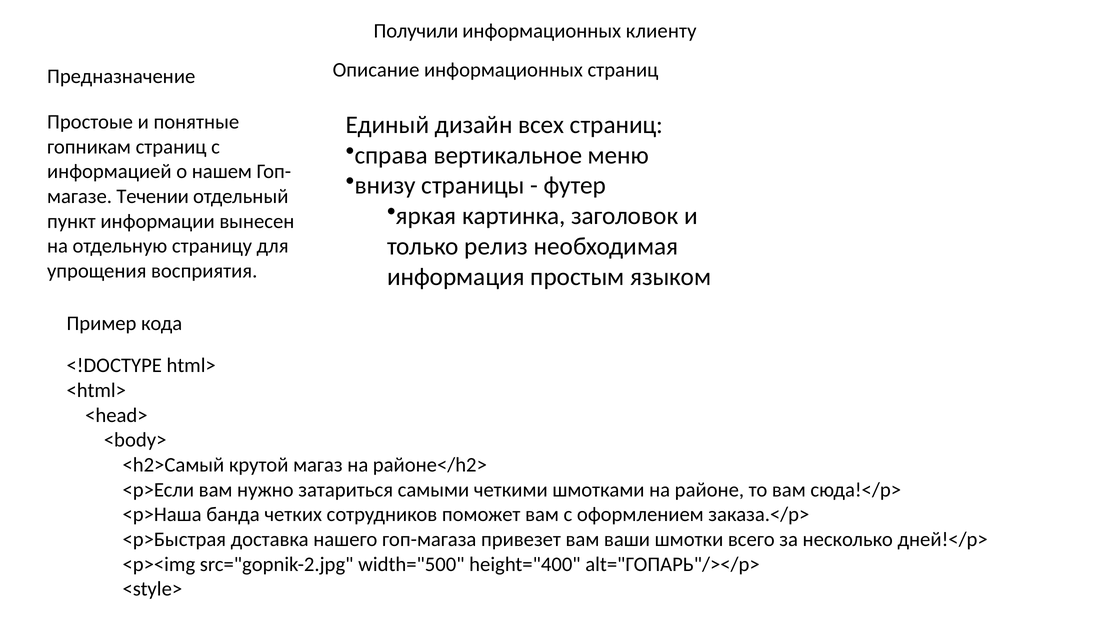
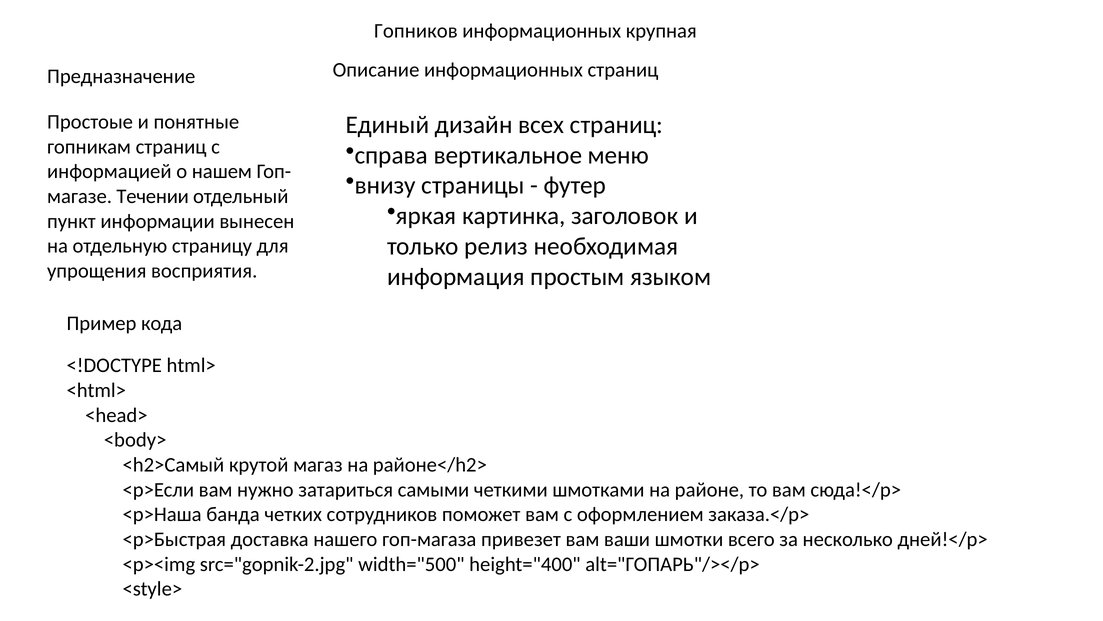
Получили: Получили -> Гопников
клиенту: клиенту -> крупная
